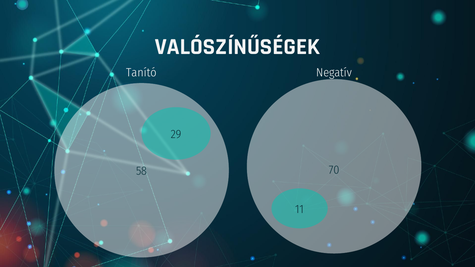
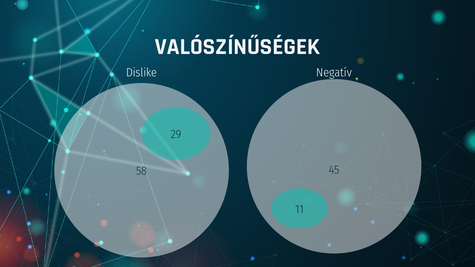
Tanító: Tanító -> Dislike
70: 70 -> 45
